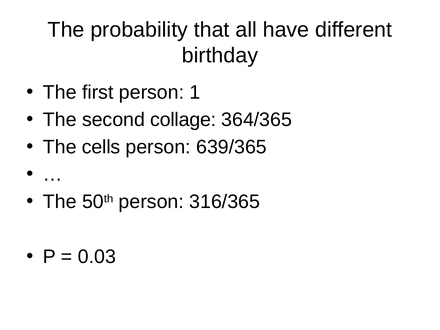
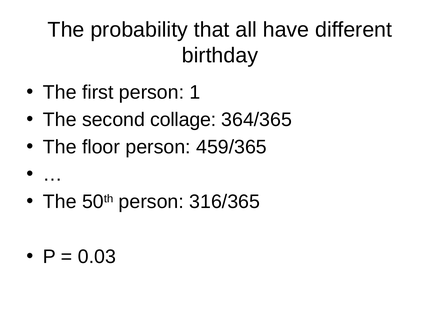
cells: cells -> floor
639/365: 639/365 -> 459/365
